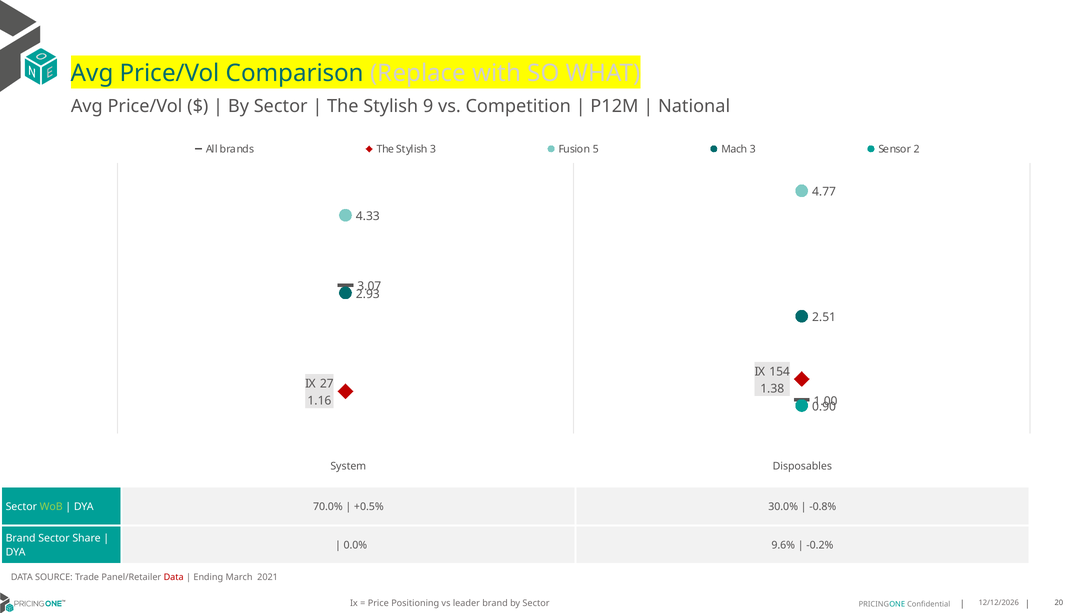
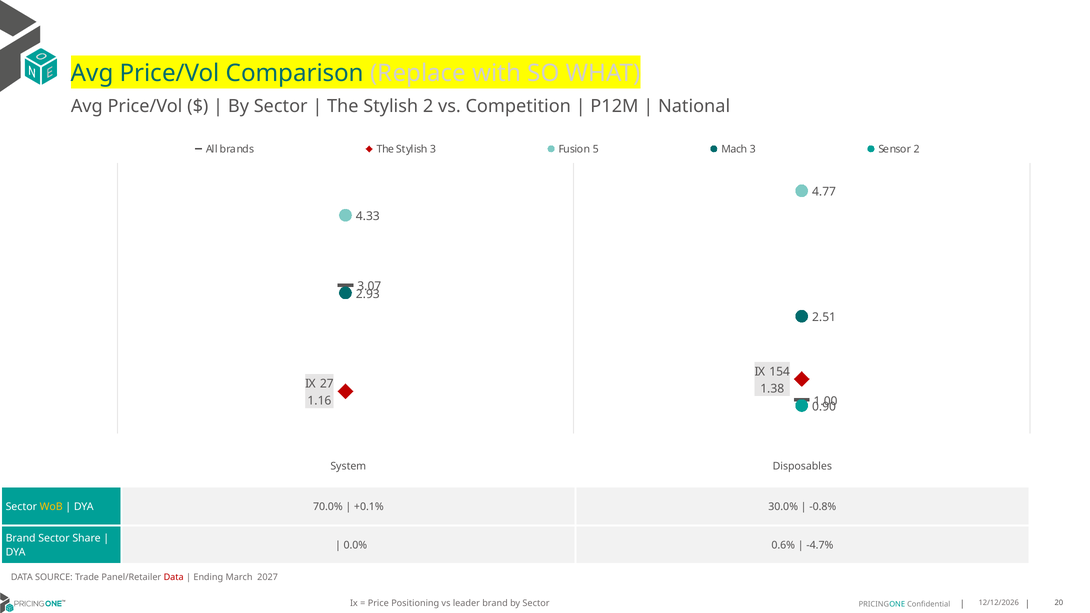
Stylish 9: 9 -> 2
WoB colour: light green -> yellow
+0.5%: +0.5% -> +0.1%
9.6%: 9.6% -> 0.6%
-0.2%: -0.2% -> -4.7%
2021: 2021 -> 2027
